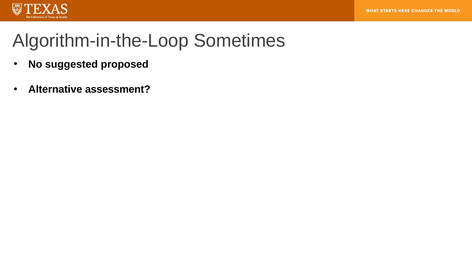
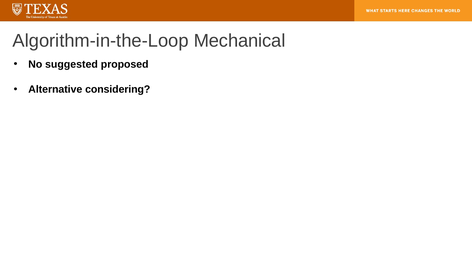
Sometimes: Sometimes -> Mechanical
assessment: assessment -> considering
